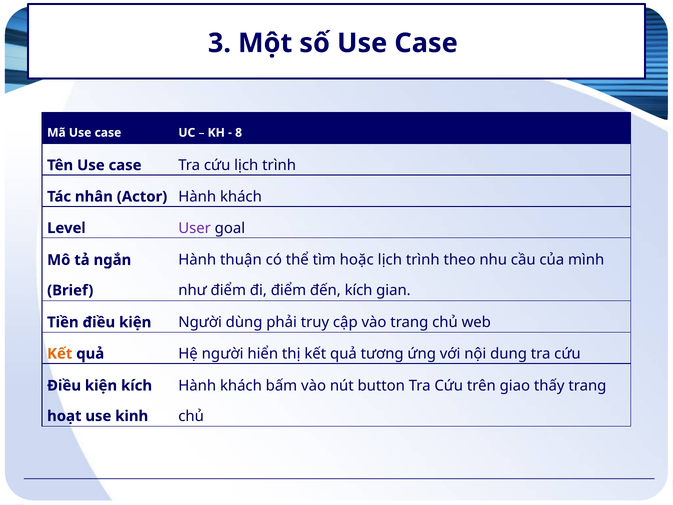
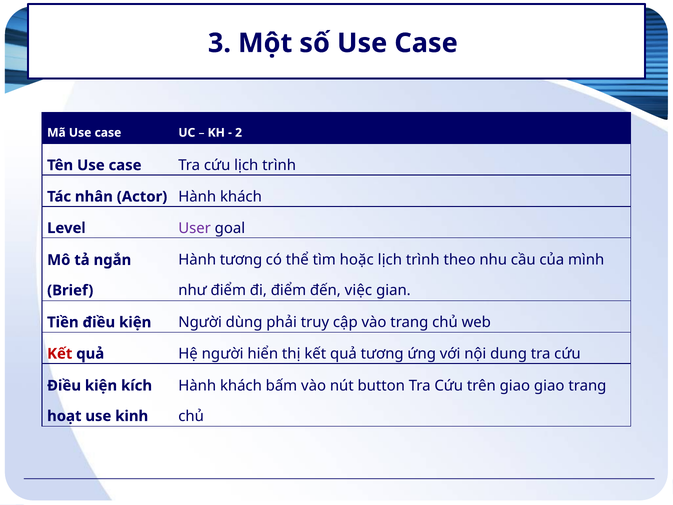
8: 8 -> 2
Hành thuận: thuận -> tương
đến kích: kích -> việc
Kết at (60, 354) colour: orange -> red
giao thấy: thấy -> giao
